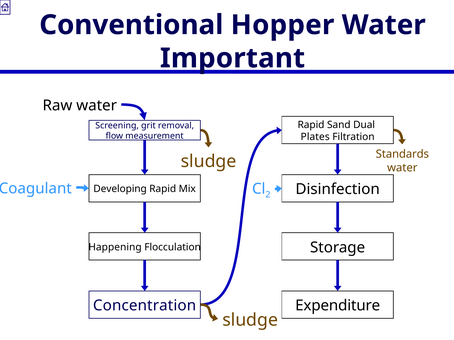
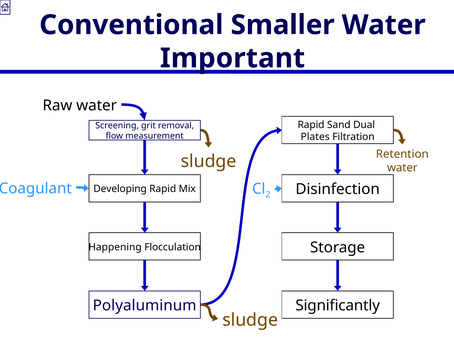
Hopper: Hopper -> Smaller
Standards: Standards -> Retention
Concentration: Concentration -> Polyaluminum
Expenditure: Expenditure -> Significantly
